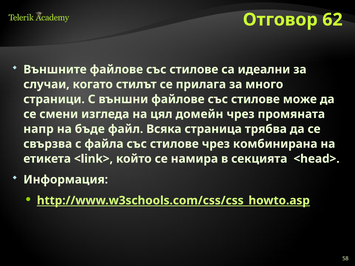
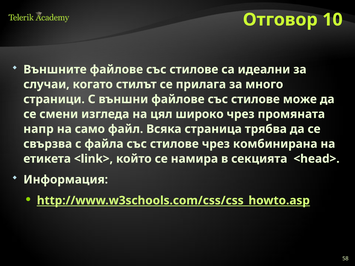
62: 62 -> 10
домейн: домейн -> широко
бъде: бъде -> само
